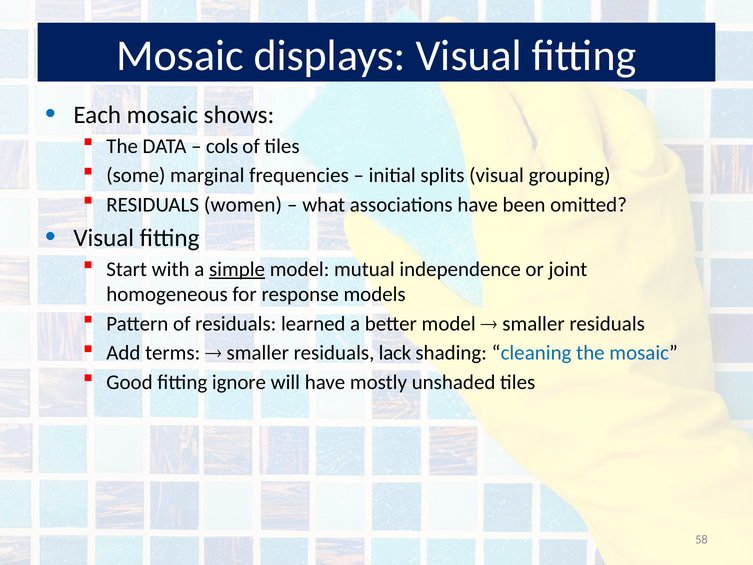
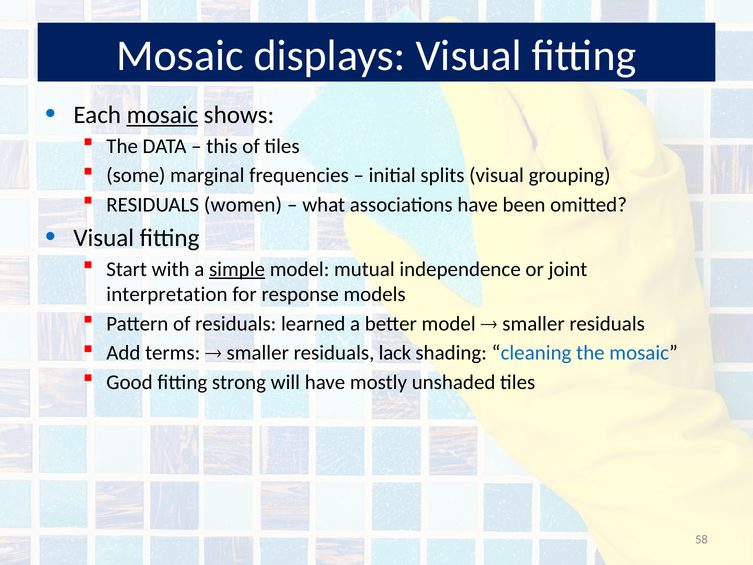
mosaic at (162, 115) underline: none -> present
cols: cols -> this
homogeneous: homogeneous -> interpretation
ignore: ignore -> strong
